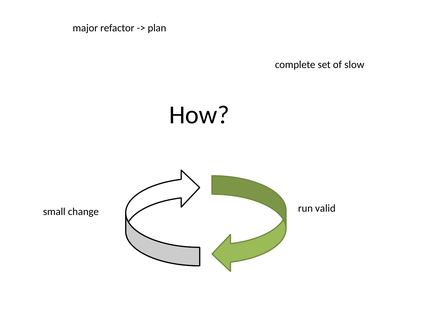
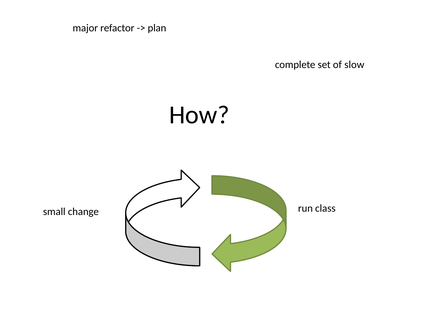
valid: valid -> class
